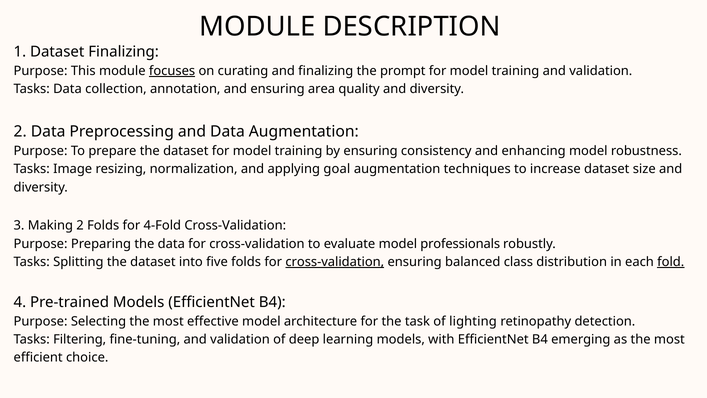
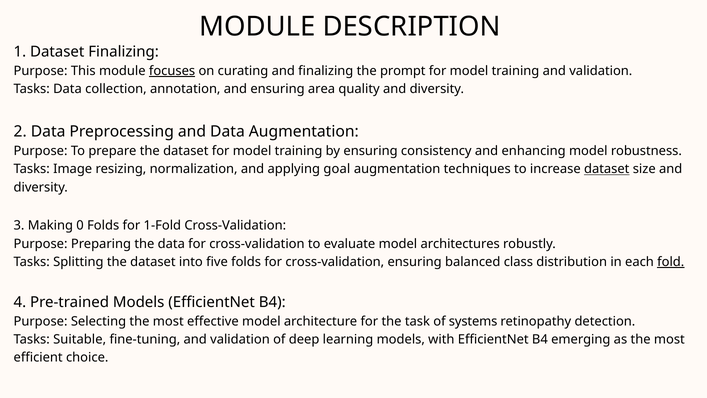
dataset at (607, 169) underline: none -> present
Making 2: 2 -> 0
4-Fold: 4-Fold -> 1-Fold
professionals: professionals -> architectures
cross-validation at (335, 262) underline: present -> none
lighting: lighting -> systems
Filtering: Filtering -> Suitable
